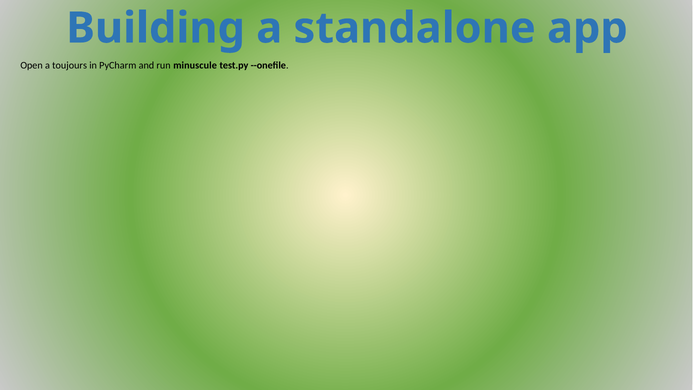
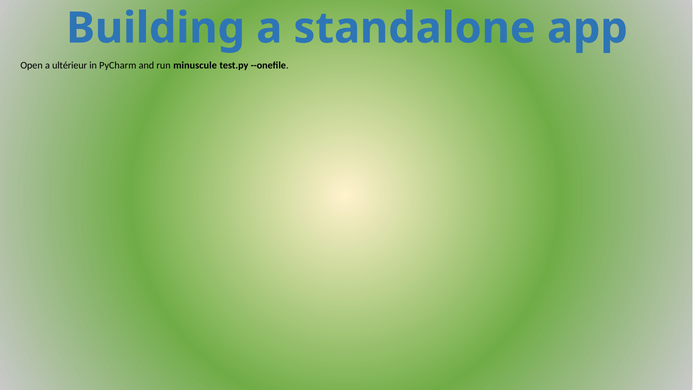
toujours: toujours -> ultérieur
